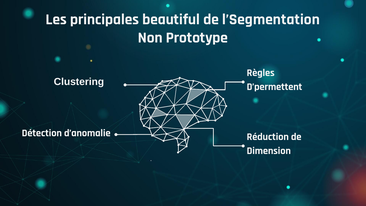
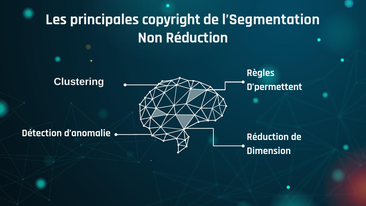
beautiful: beautiful -> copyright
Non Prototype: Prototype -> Réduction
